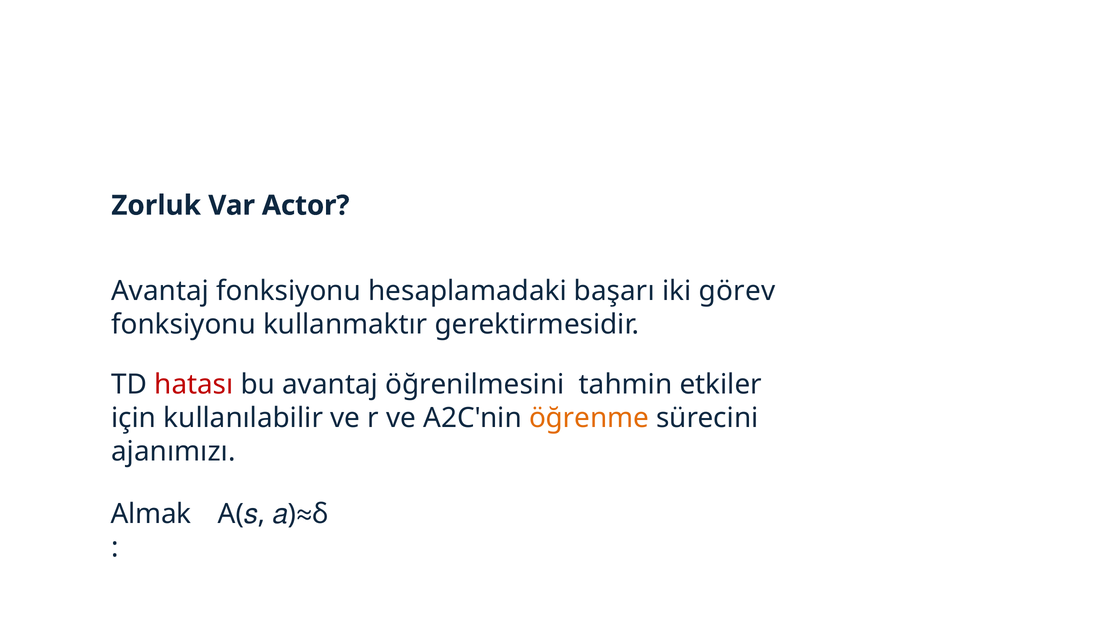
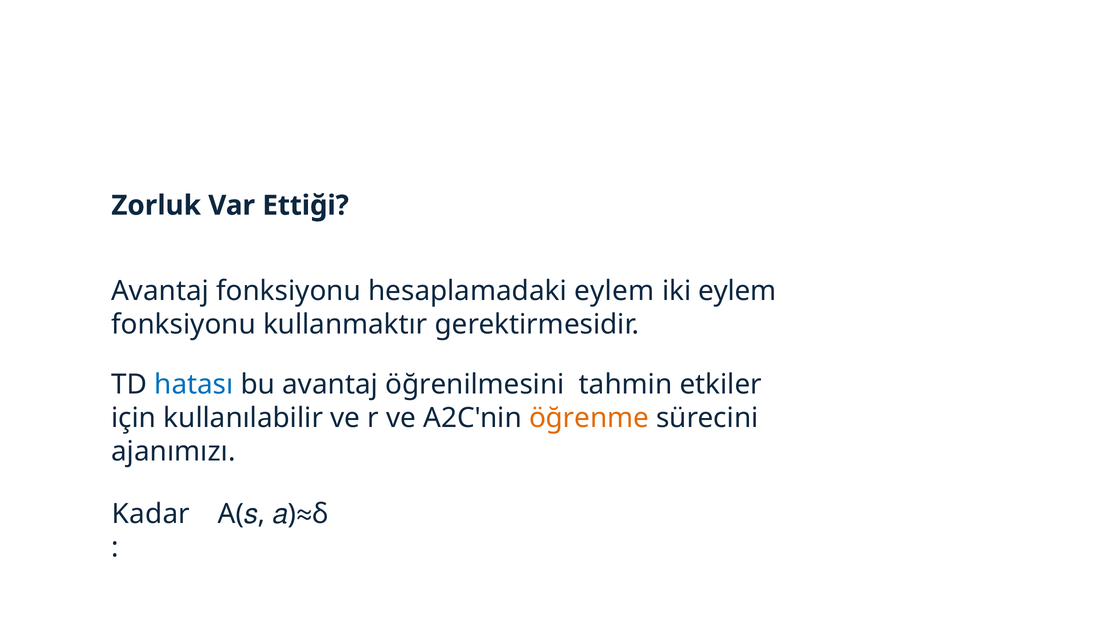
Actor: Actor -> Ettiği
hesaplamadaki başarı: başarı -> eylem
iki görev: görev -> eylem
hatası colour: red -> blue
Almak: Almak -> Kadar
